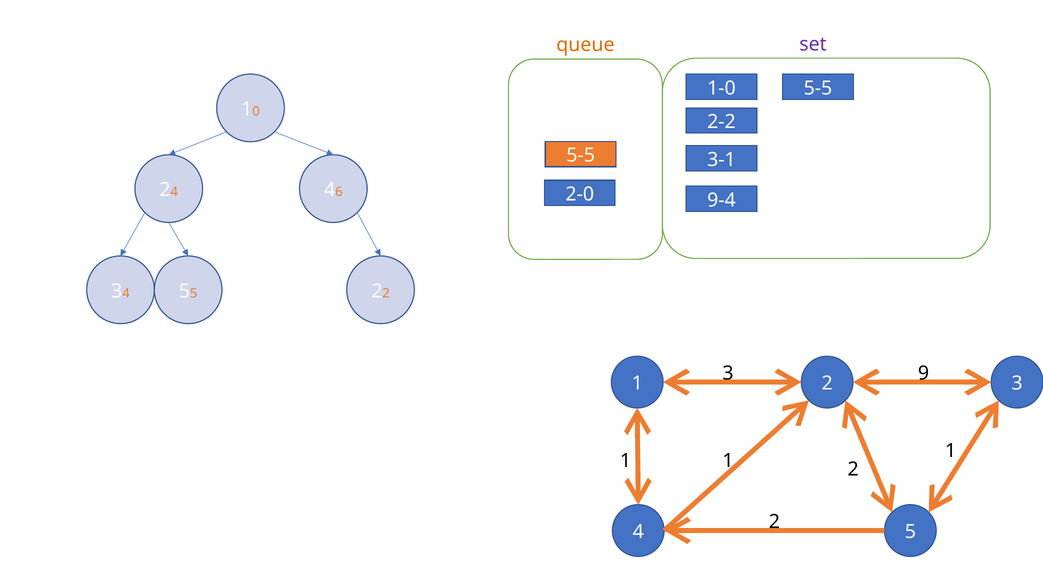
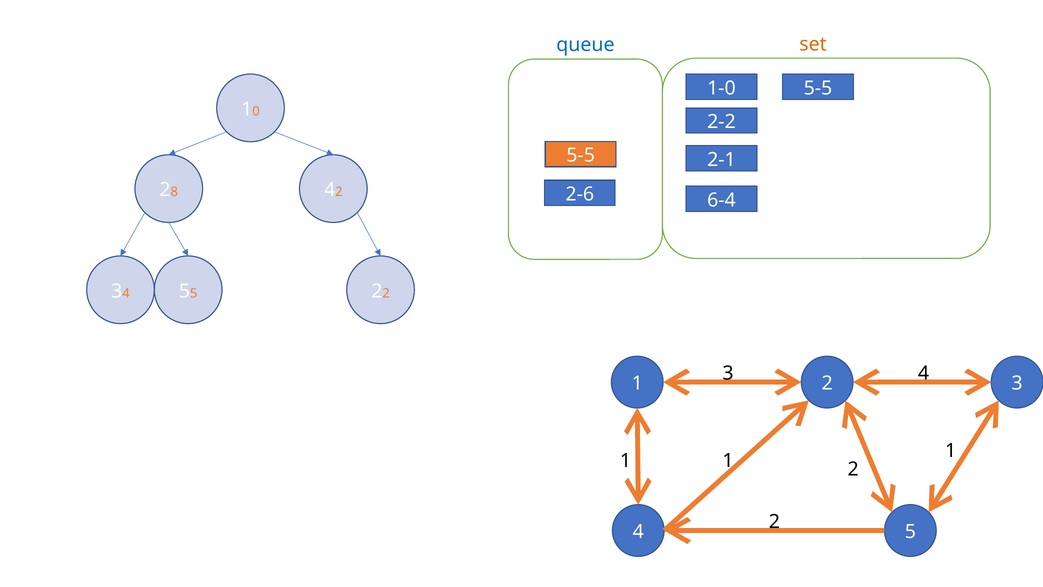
set colour: purple -> orange
queue colour: orange -> blue
3-1: 3-1 -> 2-1
2 4: 4 -> 8
6 at (339, 192): 6 -> 2
2-0: 2-0 -> 2-6
9-4: 9-4 -> 6-4
9 at (924, 373): 9 -> 4
